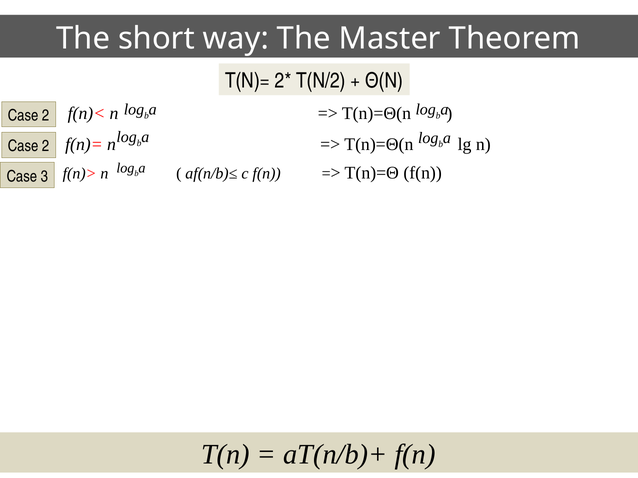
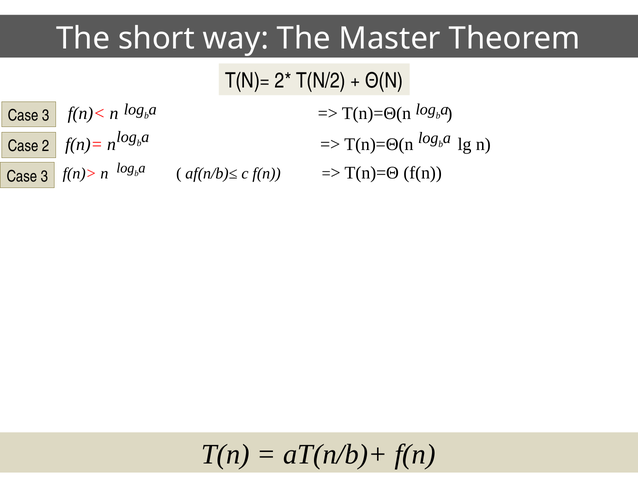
2 at (46, 116): 2 -> 3
